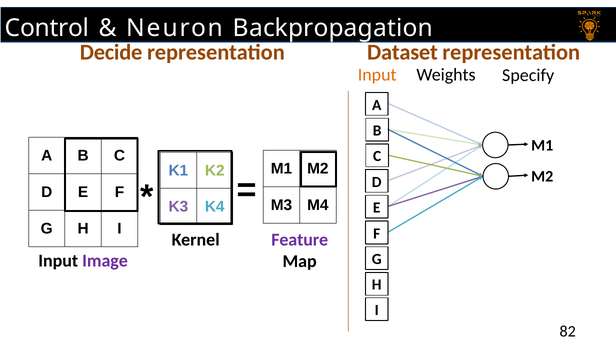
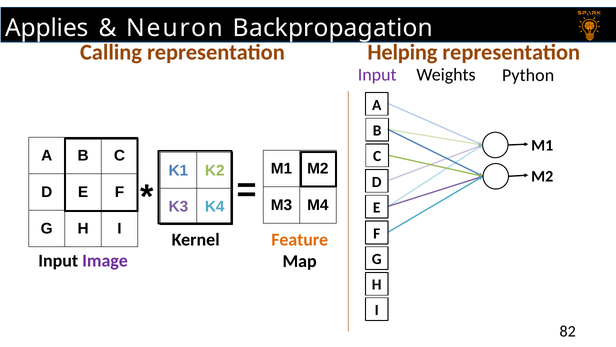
Control: Control -> Applies
Decide: Decide -> Calling
Dataset: Dataset -> Helping
Input at (377, 74) colour: orange -> purple
Specify: Specify -> Python
Feature colour: purple -> orange
